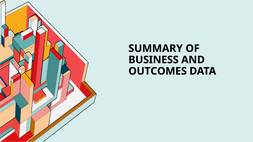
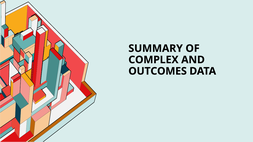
BUSINESS: BUSINESS -> COMPLEX
